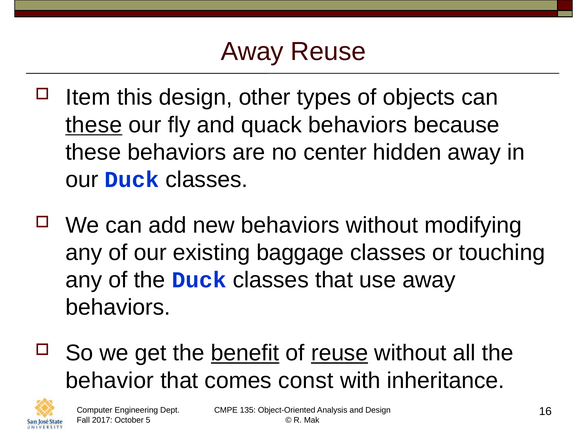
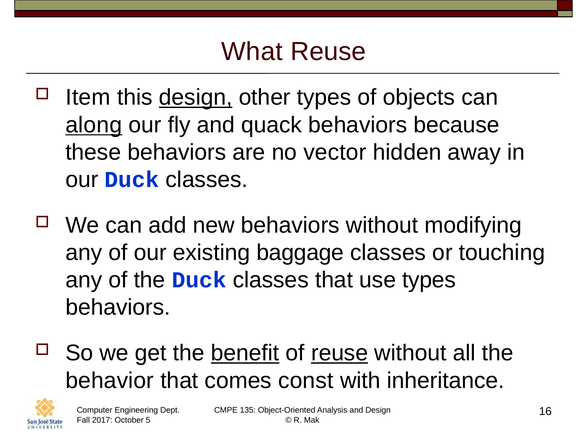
Away at (252, 52): Away -> What
design at (196, 97) underline: none -> present
these at (94, 125): these -> along
center: center -> vector
use away: away -> types
